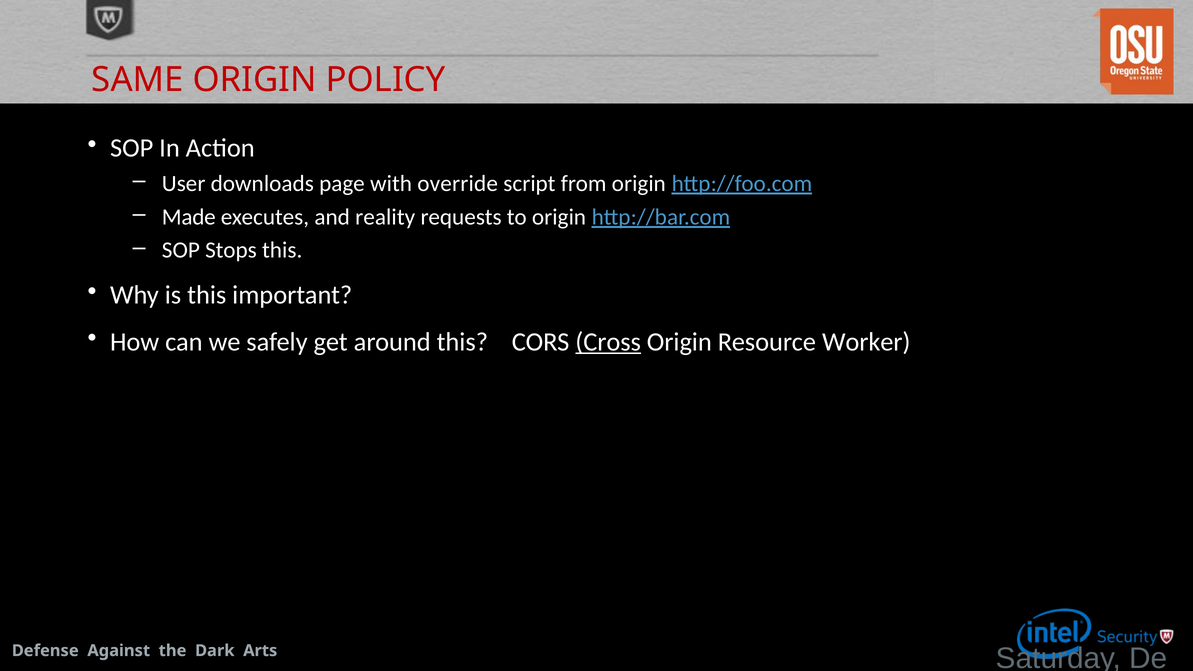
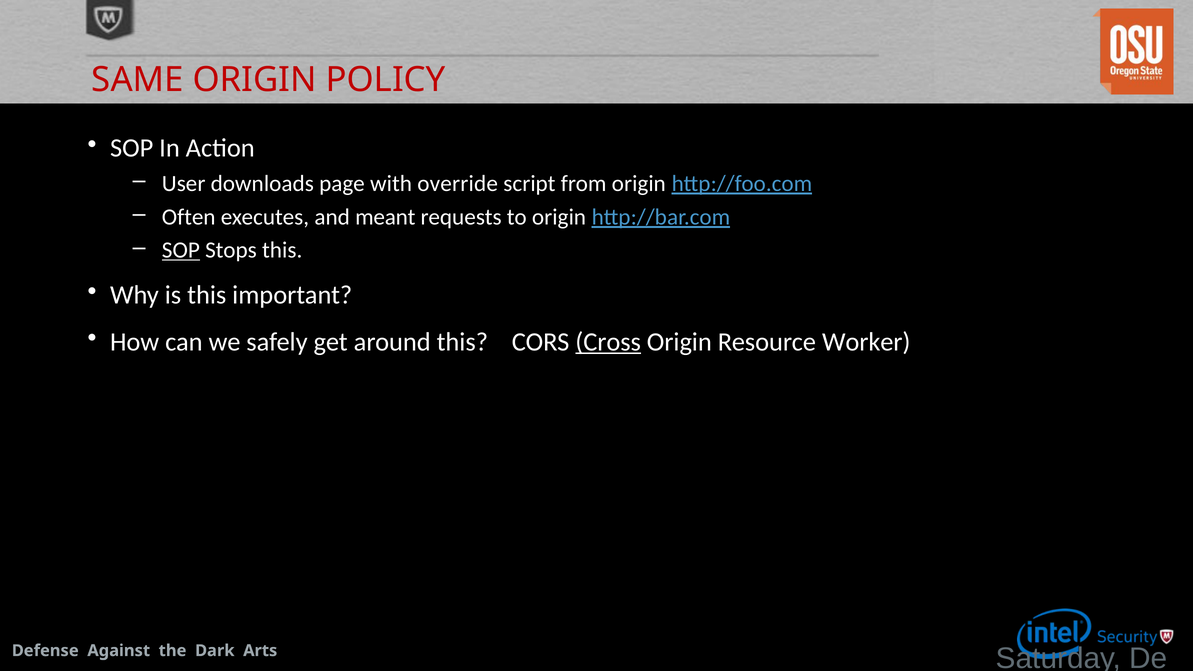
Made: Made -> Often
reality: reality -> meant
SOP at (181, 250) underline: none -> present
